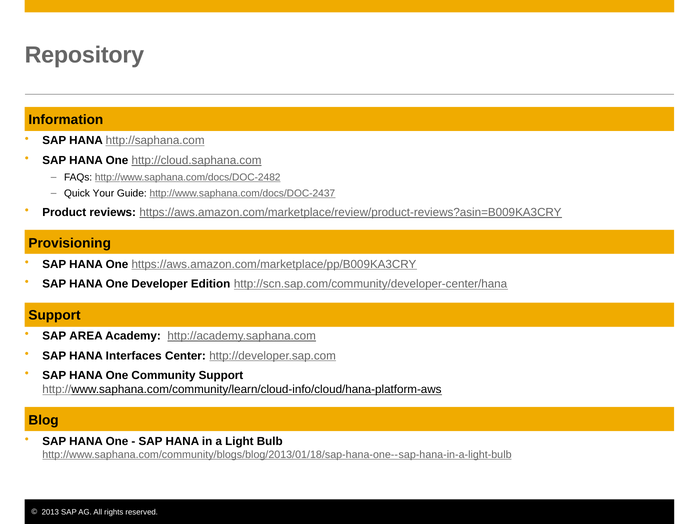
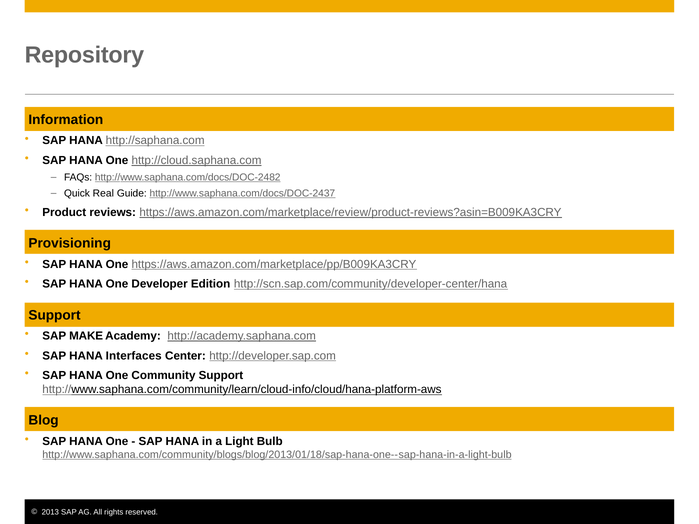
Your: Your -> Real
AREA: AREA -> MAKE
